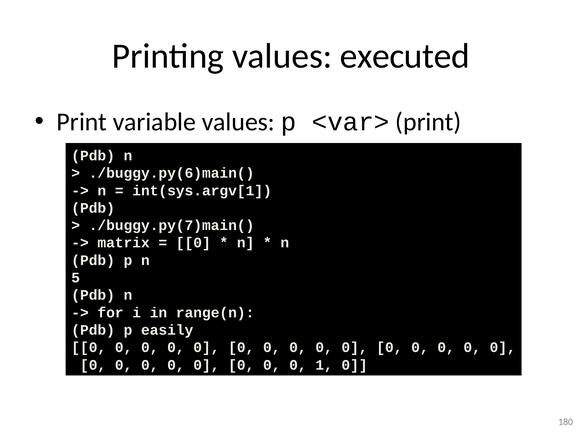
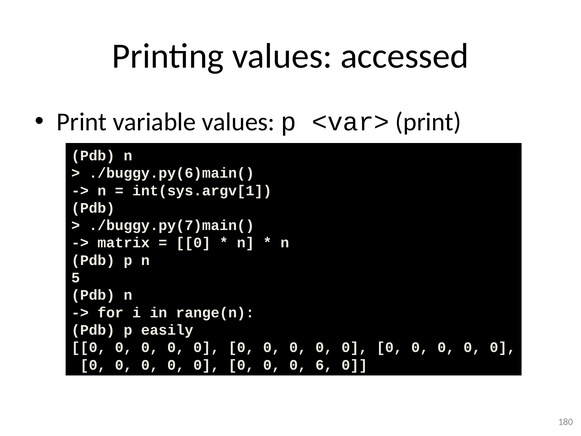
executed: executed -> accessed
1: 1 -> 6
